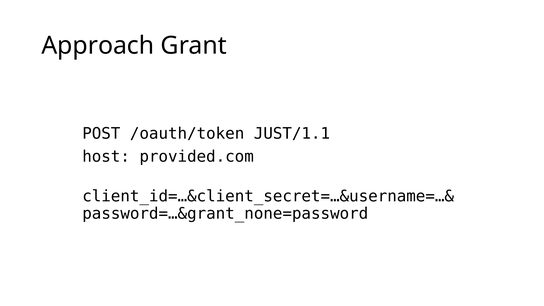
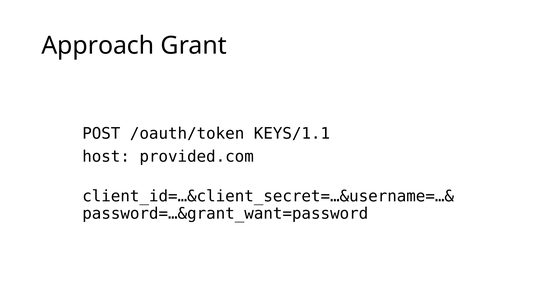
JUST/1.1: JUST/1.1 -> KEYS/1.1
password=…&grant_none=password: password=…&grant_none=password -> password=…&grant_want=password
